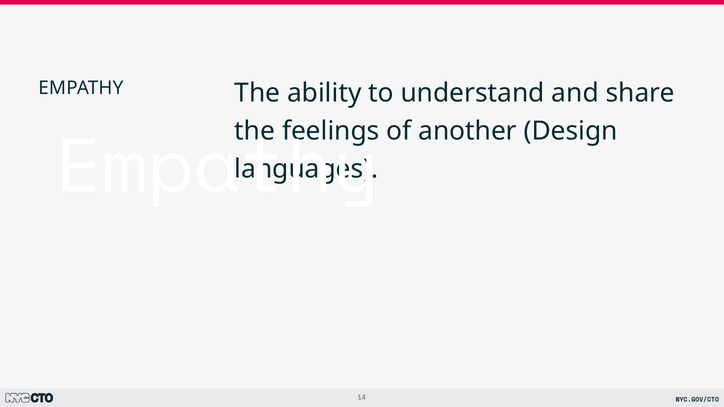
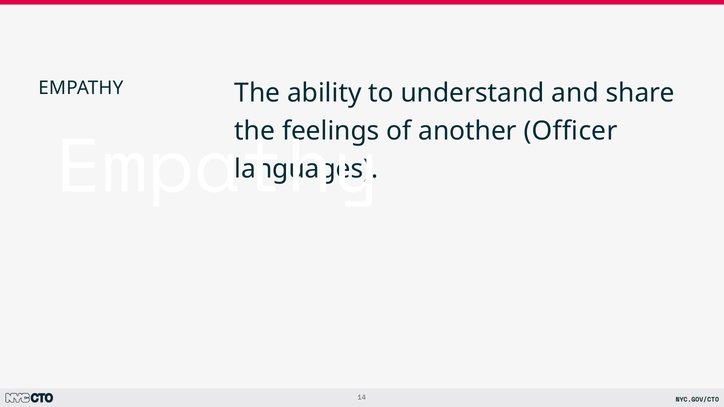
Design: Design -> Officer
